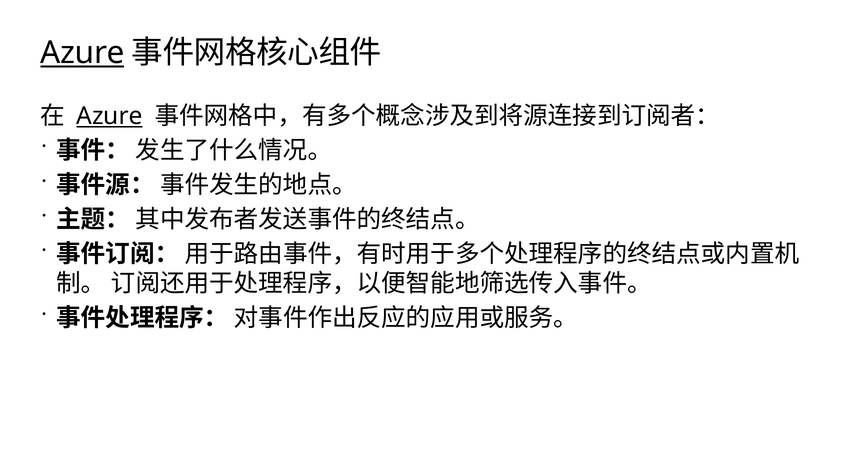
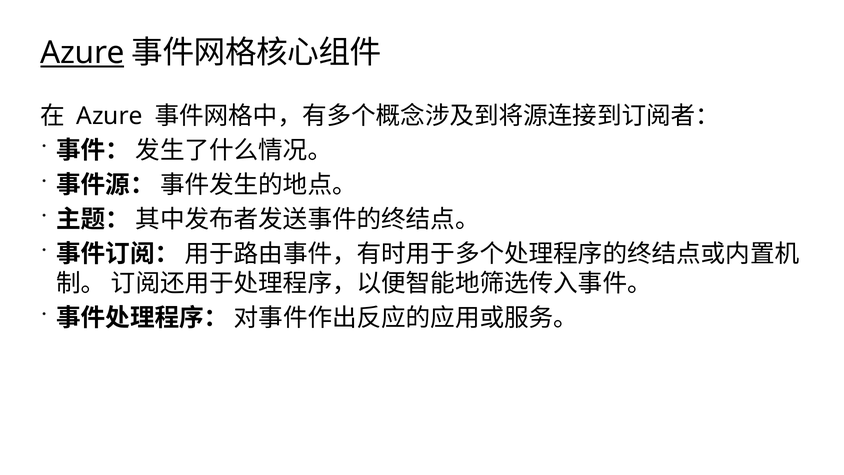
Azure at (109, 116) underline: present -> none
